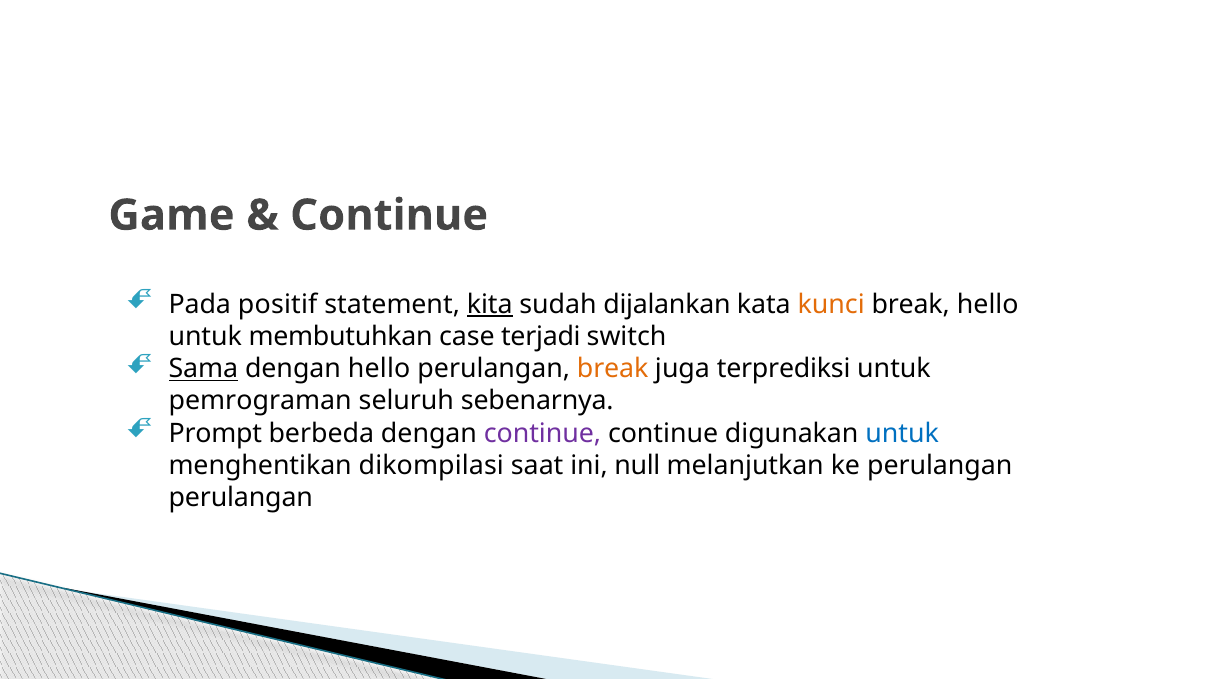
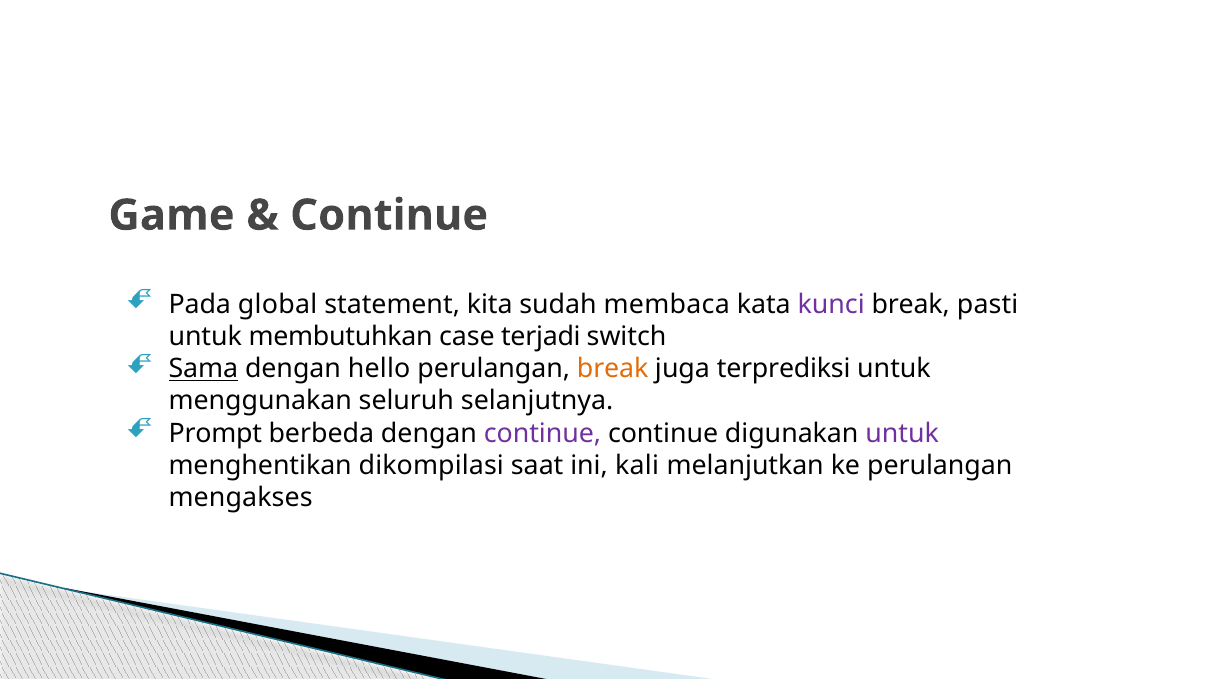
positif: positif -> global
kita underline: present -> none
dijalankan: dijalankan -> membaca
kunci colour: orange -> purple
break hello: hello -> pasti
pemrograman: pemrograman -> menggunakan
sebenarnya: sebenarnya -> selanjutnya
untuk at (902, 433) colour: blue -> purple
null: null -> kali
perulangan at (241, 497): perulangan -> mengakses
